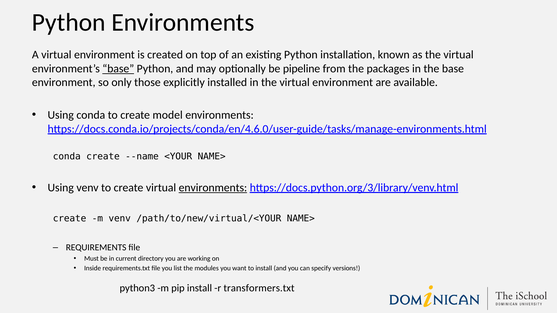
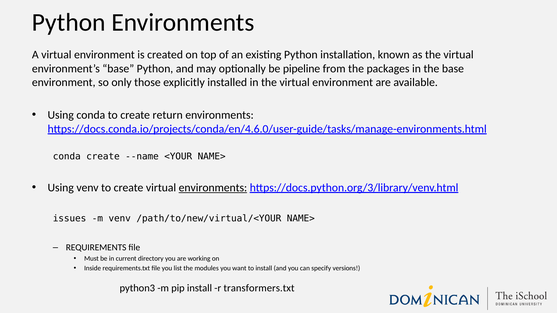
base at (118, 69) underline: present -> none
model: model -> return
create at (70, 219): create -> issues
